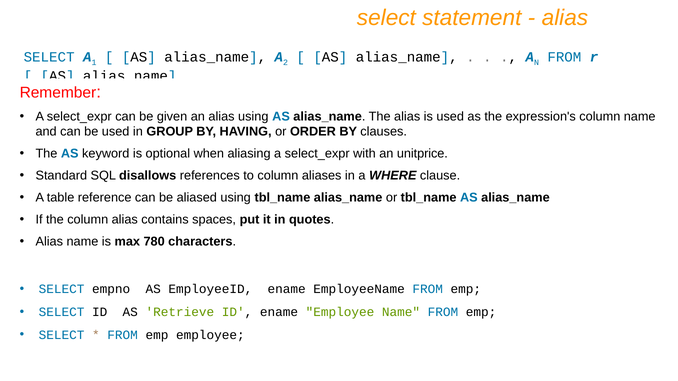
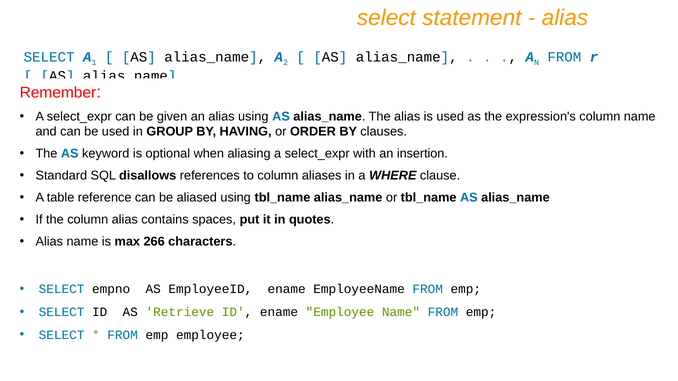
unitprice: unitprice -> insertion
780: 780 -> 266
